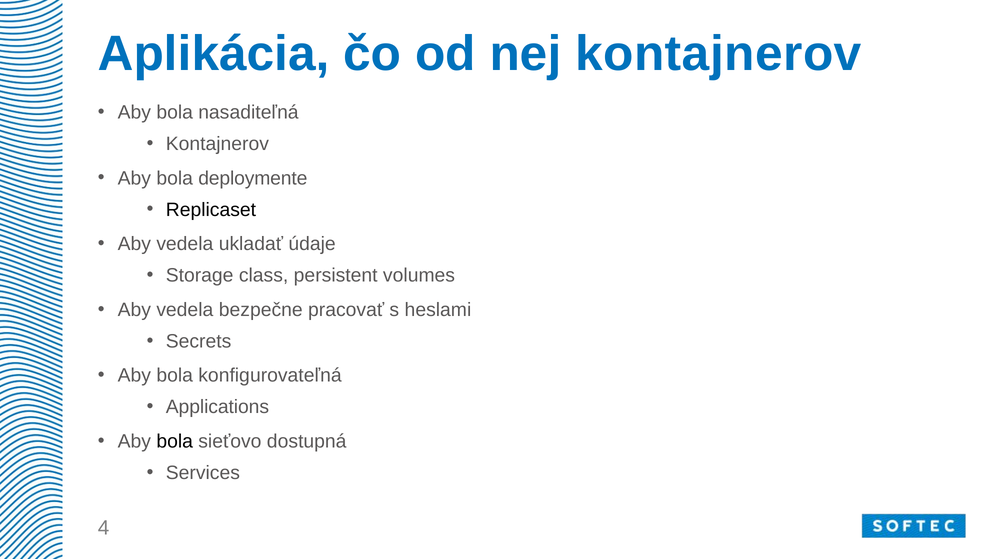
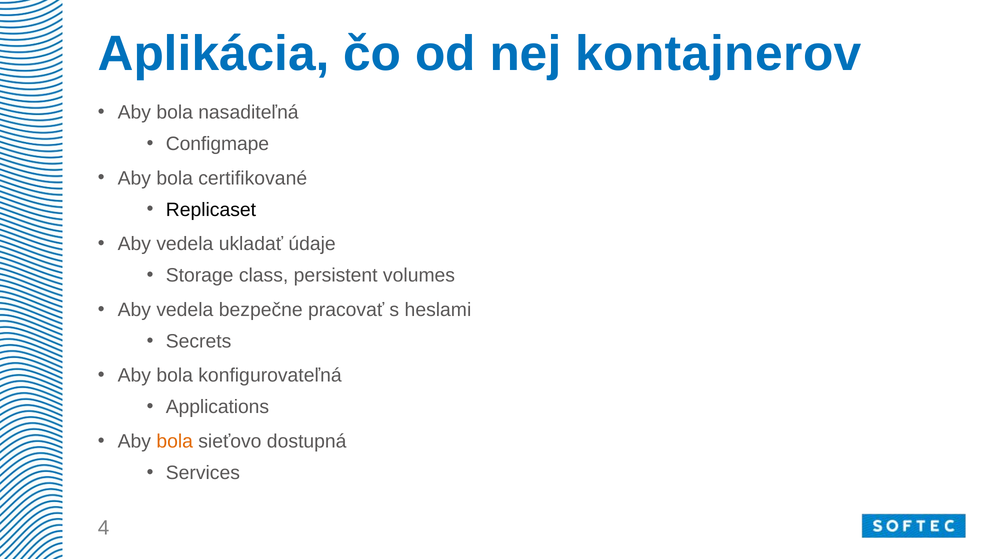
Kontajnerov at (217, 144): Kontajnerov -> Configmape
deploymente: deploymente -> certifikované
bola at (175, 441) colour: black -> orange
